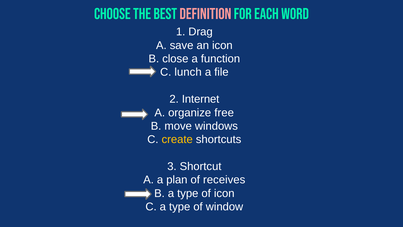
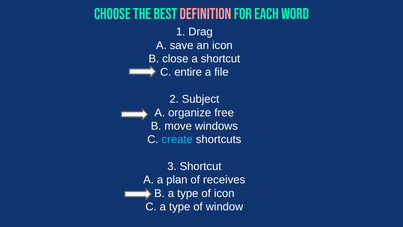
a function: function -> shortcut
lunch: lunch -> entire
Internet: Internet -> Subject
create colour: yellow -> light blue
